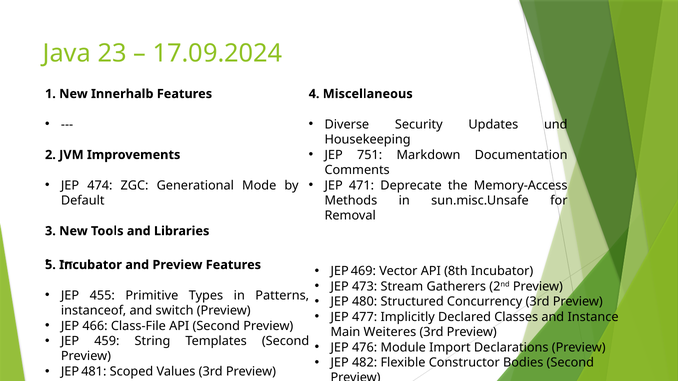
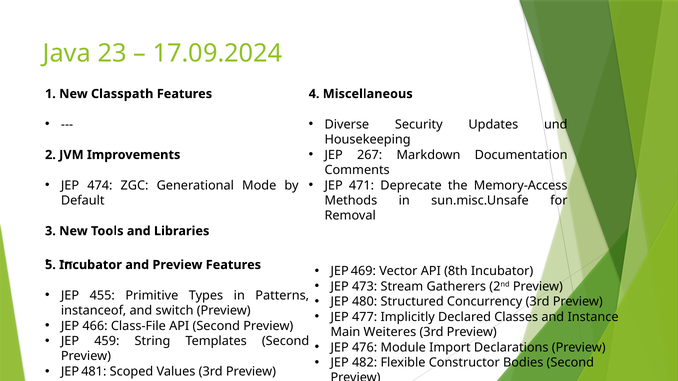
Innerhalb: Innerhalb -> Classpath
751: 751 -> 267
